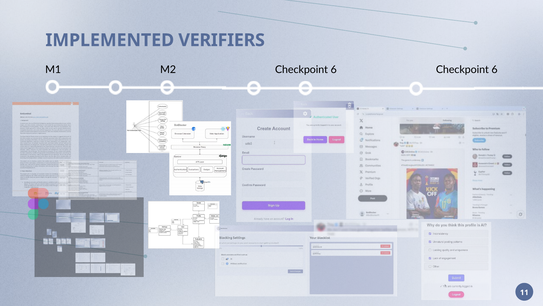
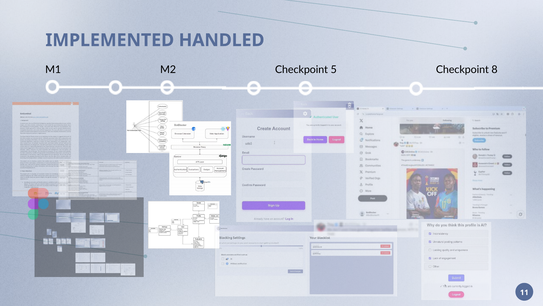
VERIFIERS: VERIFIERS -> HANDLED
M2 Checkpoint 6: 6 -> 5
6 at (495, 69): 6 -> 8
